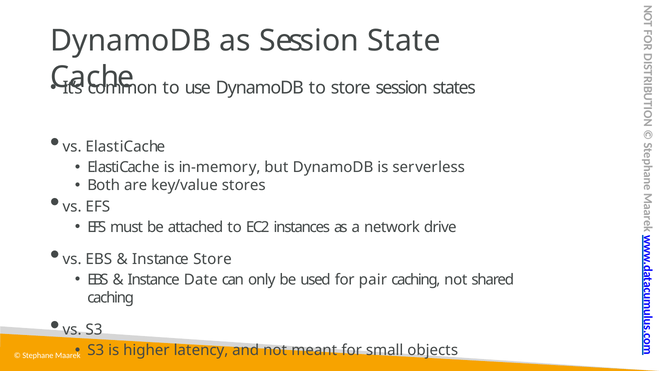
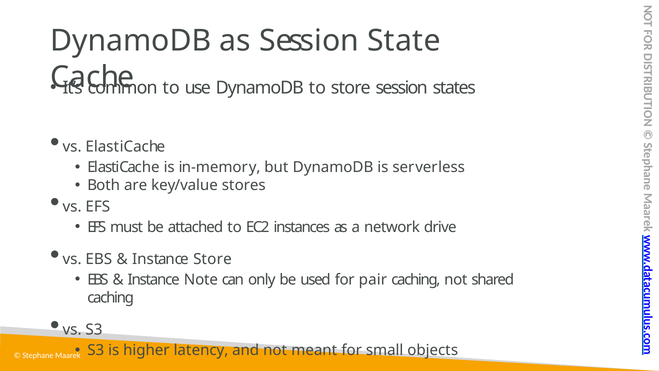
Date: Date -> Note
